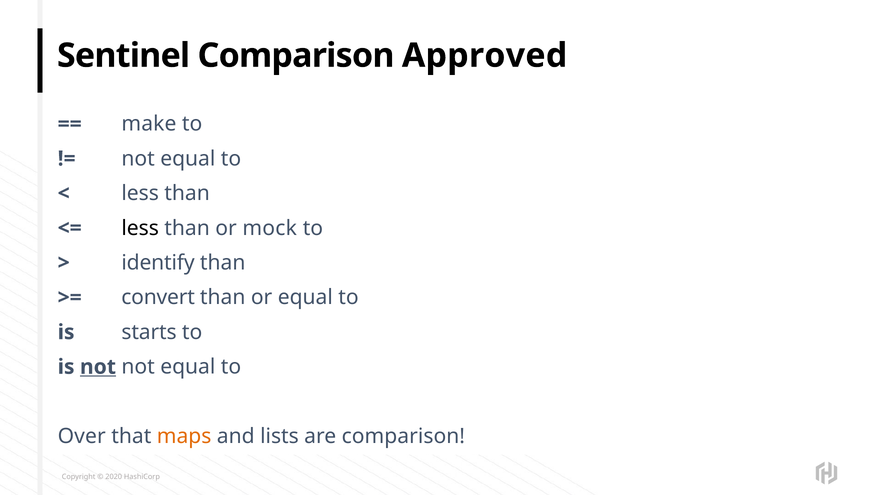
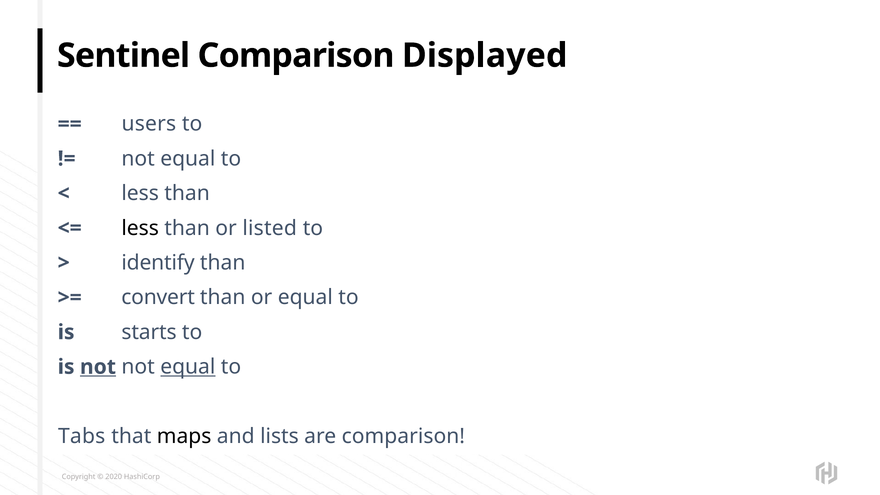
Approved: Approved -> Displayed
make: make -> users
mock: mock -> listed
equal at (188, 367) underline: none -> present
Over: Over -> Tabs
maps colour: orange -> black
